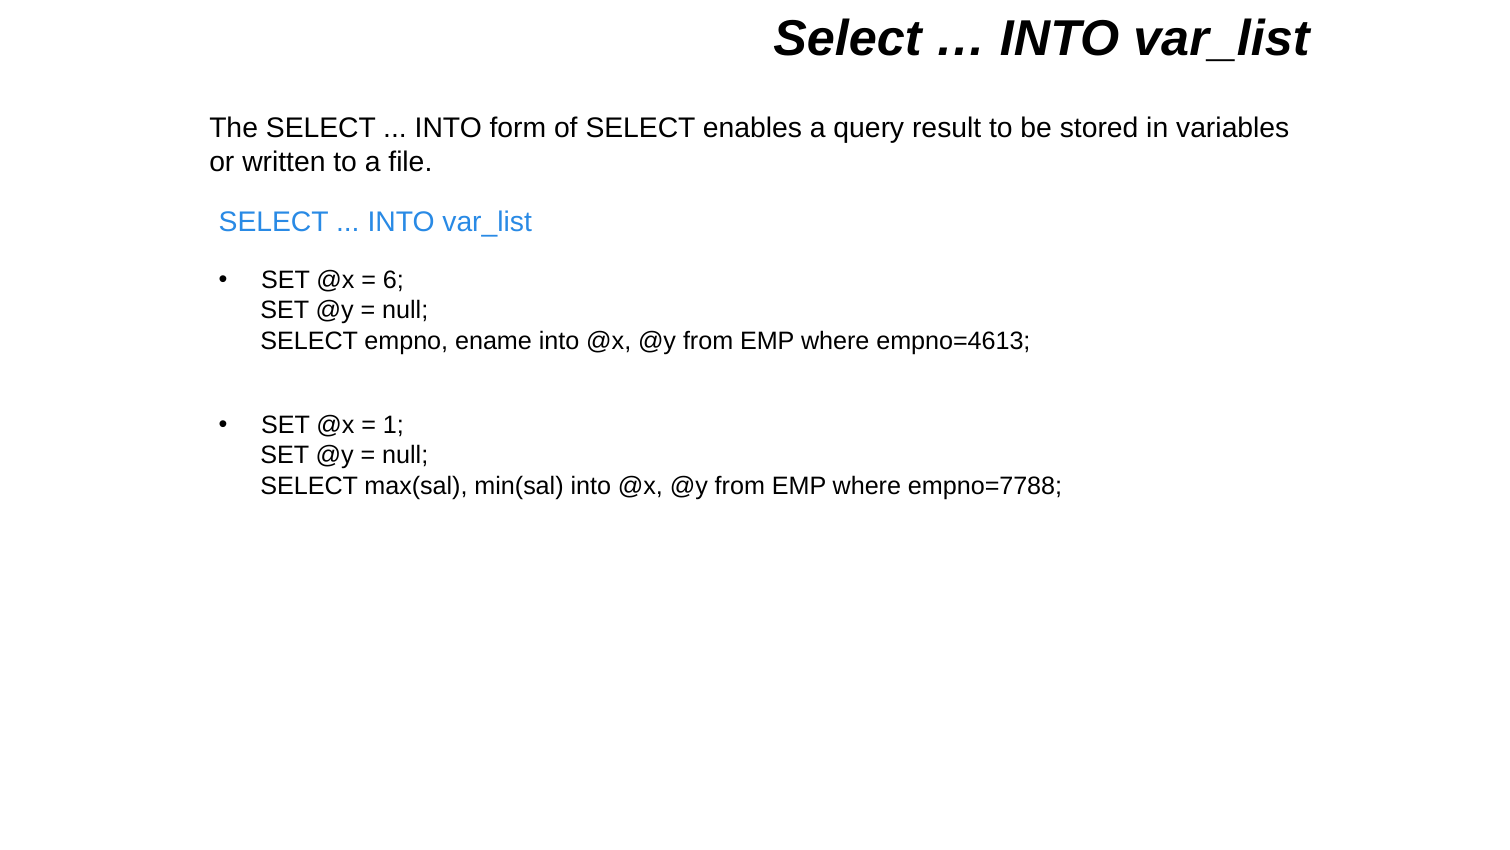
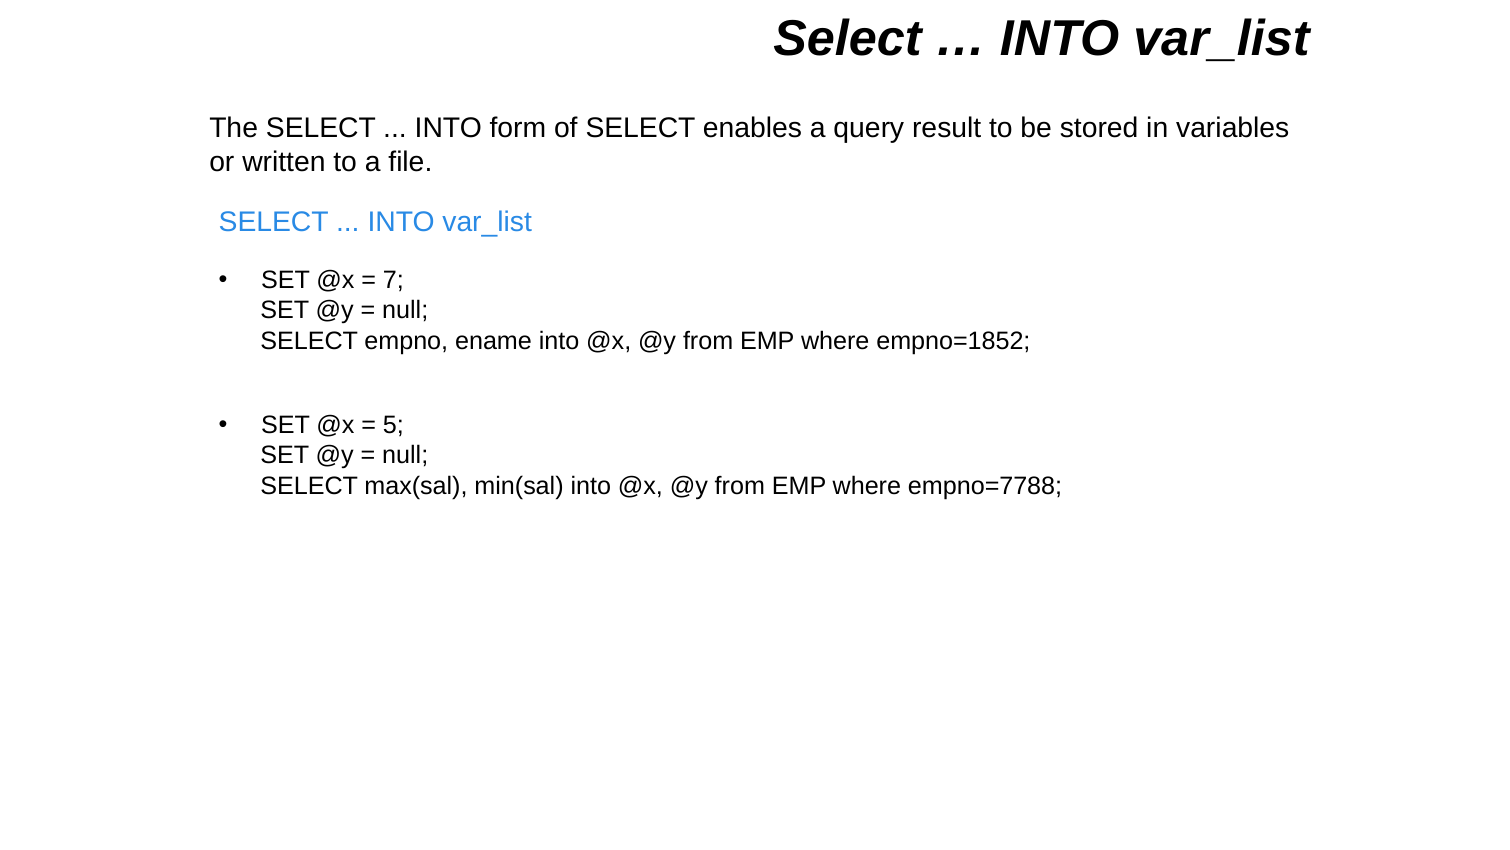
6: 6 -> 7
empno=4613: empno=4613 -> empno=1852
1: 1 -> 5
